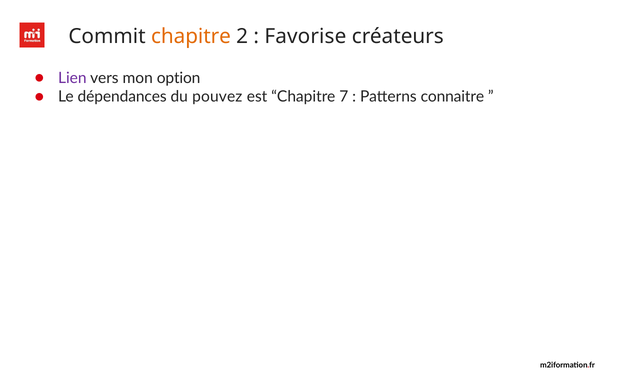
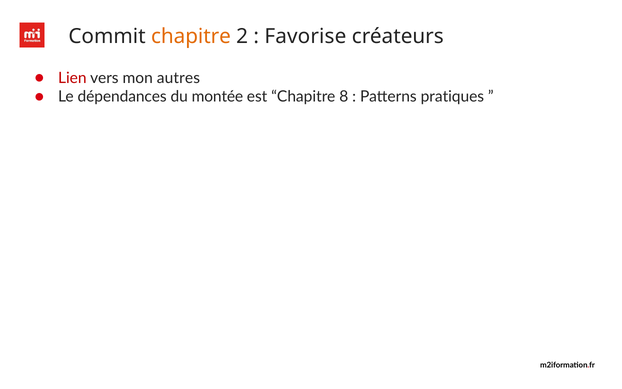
Lien colour: purple -> red
option: option -> autres
pouvez: pouvez -> montée
7: 7 -> 8
connaitre: connaitre -> pratiques
